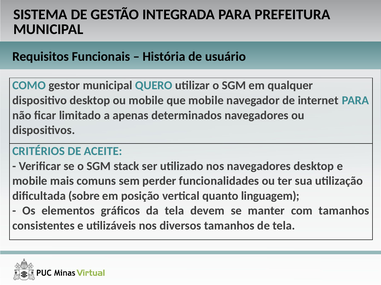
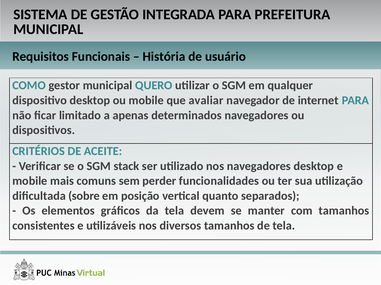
que mobile: mobile -> avaliar
linguagem: linguagem -> separados
